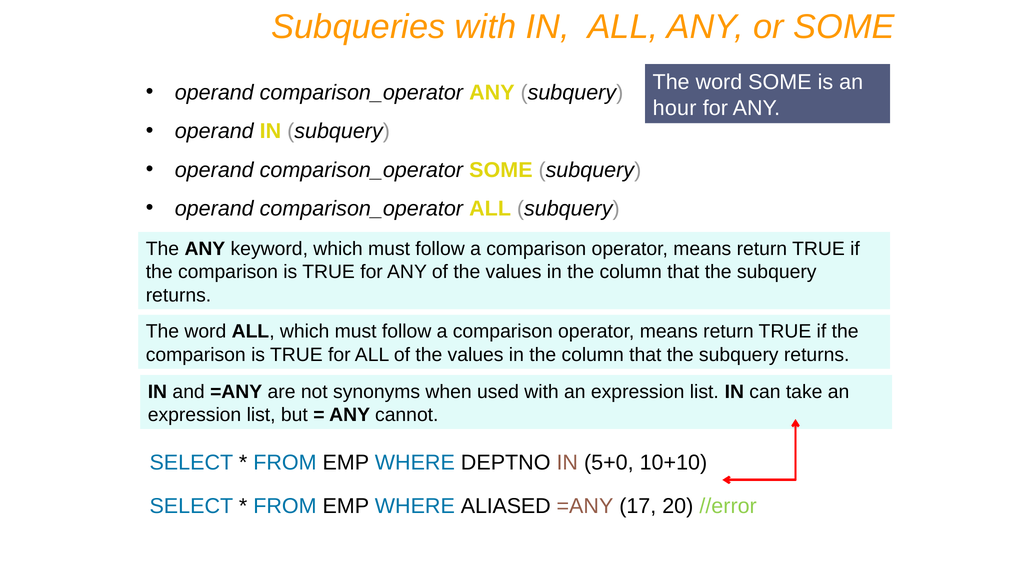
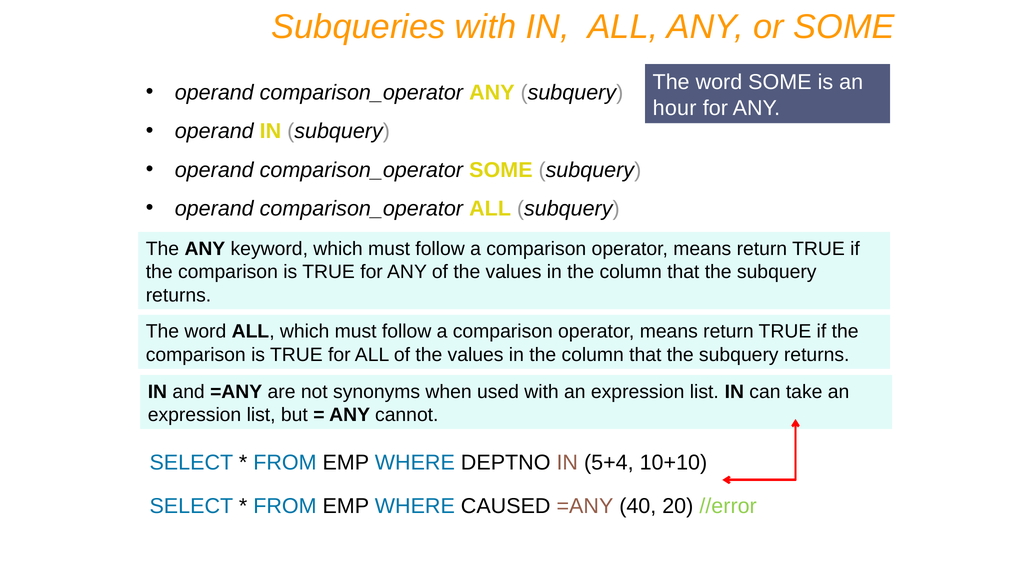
5+0: 5+0 -> 5+4
ALIASED: ALIASED -> CAUSED
17: 17 -> 40
